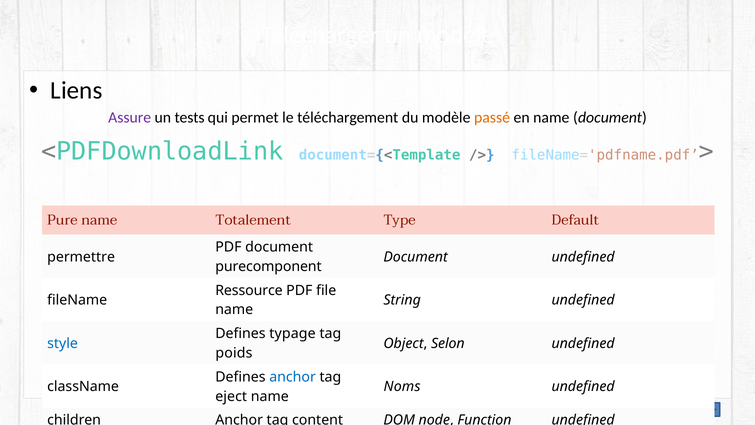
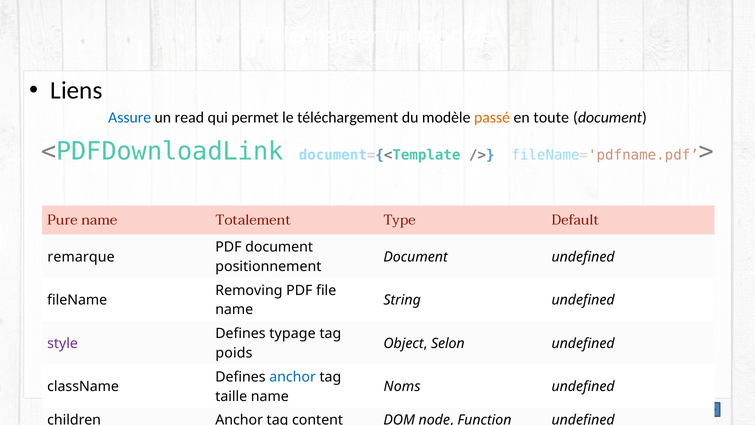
Assure colour: purple -> blue
tests: tests -> read
en name: name -> toute
permettre: permettre -> remarque
purecomponent: purecomponent -> positionnement
Ressource: Ressource -> Removing
style colour: blue -> purple
eject: eject -> taille
